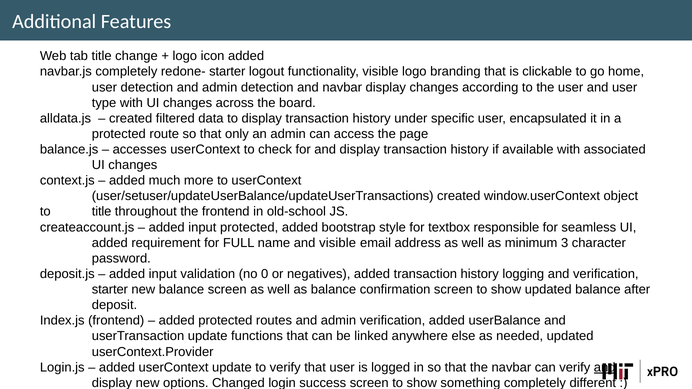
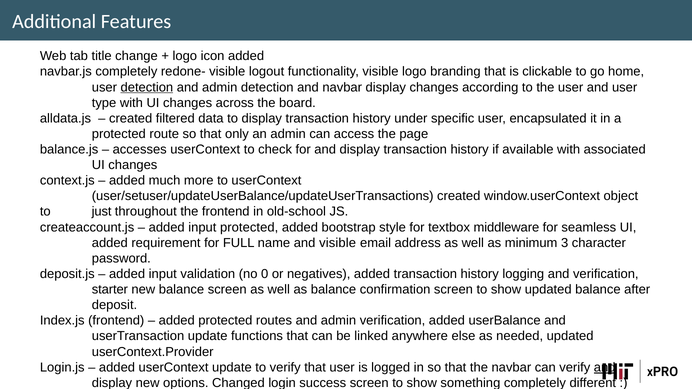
redone- starter: starter -> visible
detection at (147, 87) underline: none -> present
to title: title -> just
responsible: responsible -> middleware
